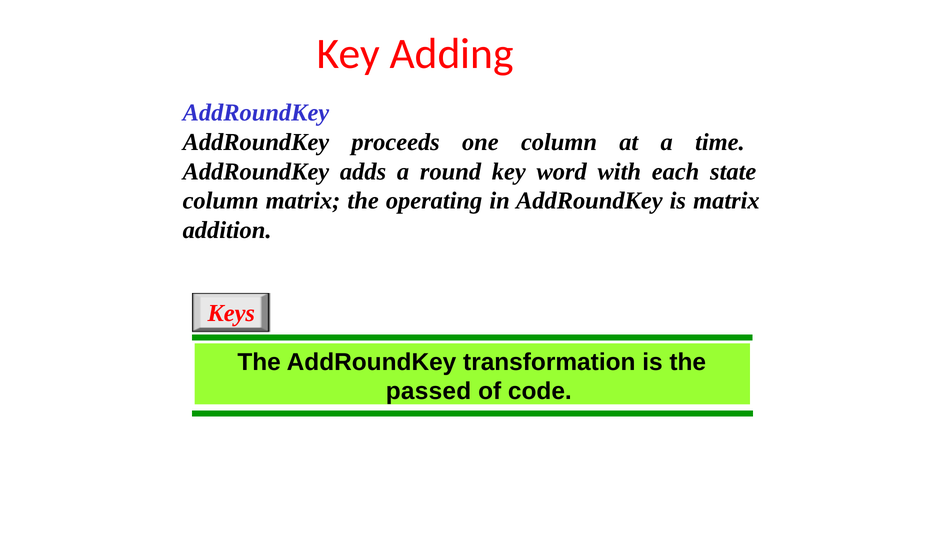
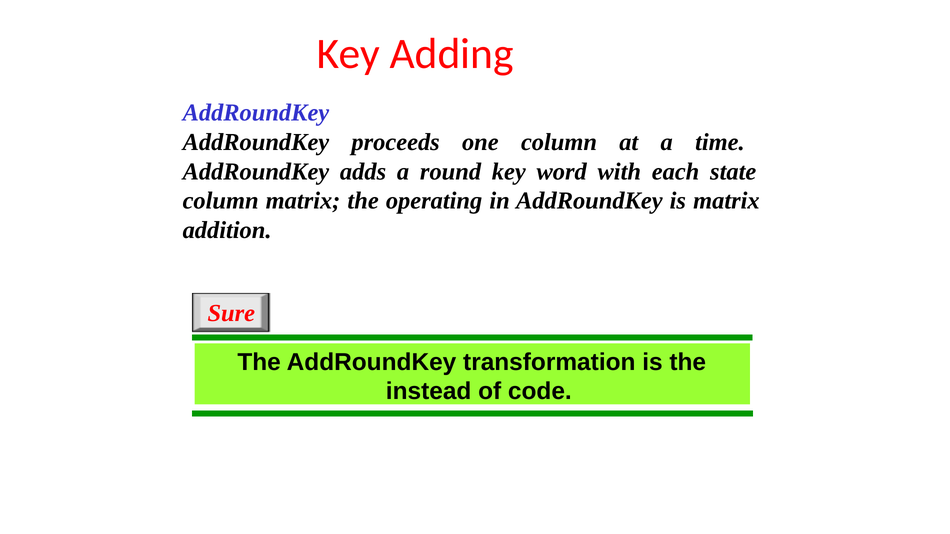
Keys: Keys -> Sure
passed: passed -> instead
